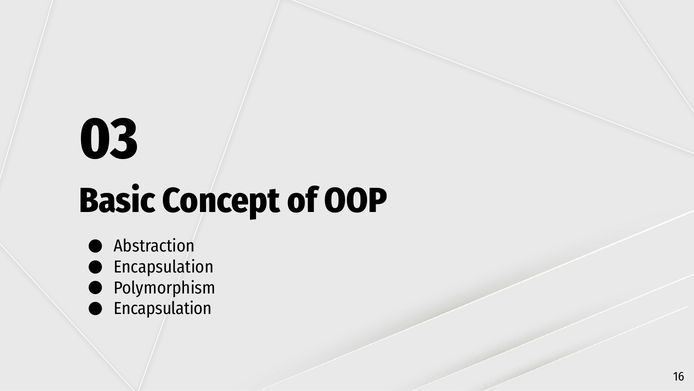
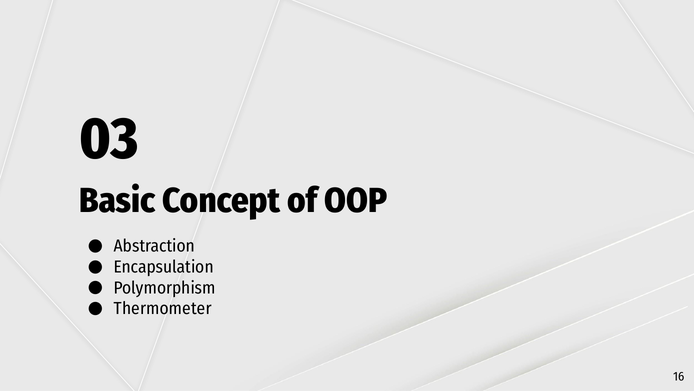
Encapsulation at (163, 308): Encapsulation -> Thermometer
